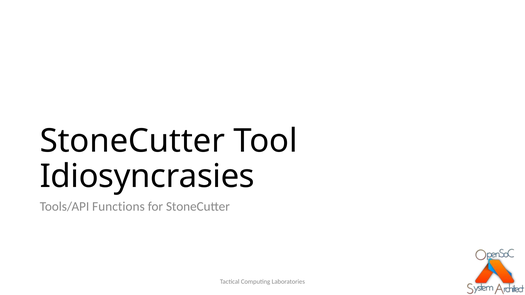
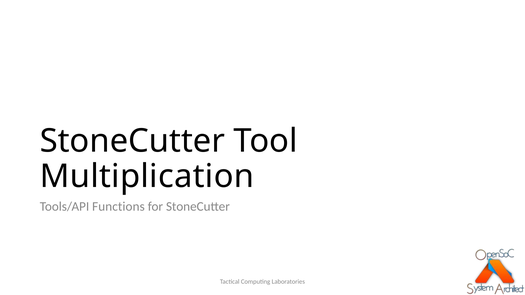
Idiosyncrasies: Idiosyncrasies -> Multiplication
